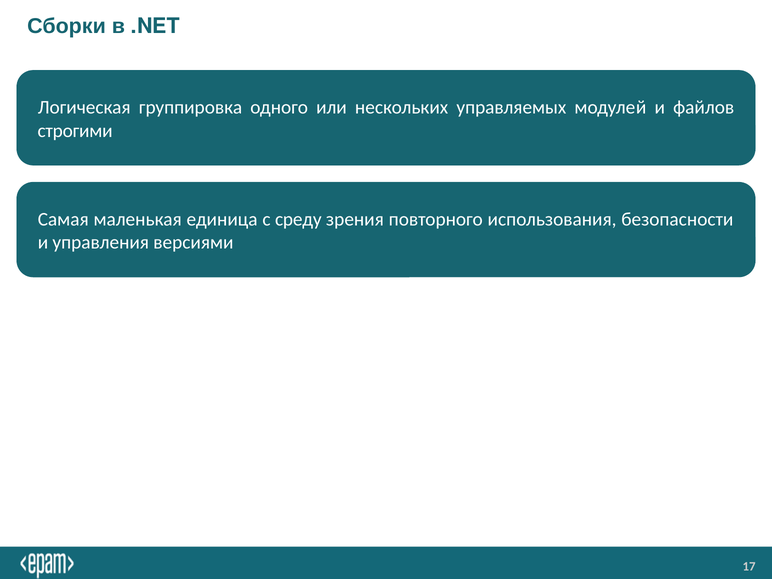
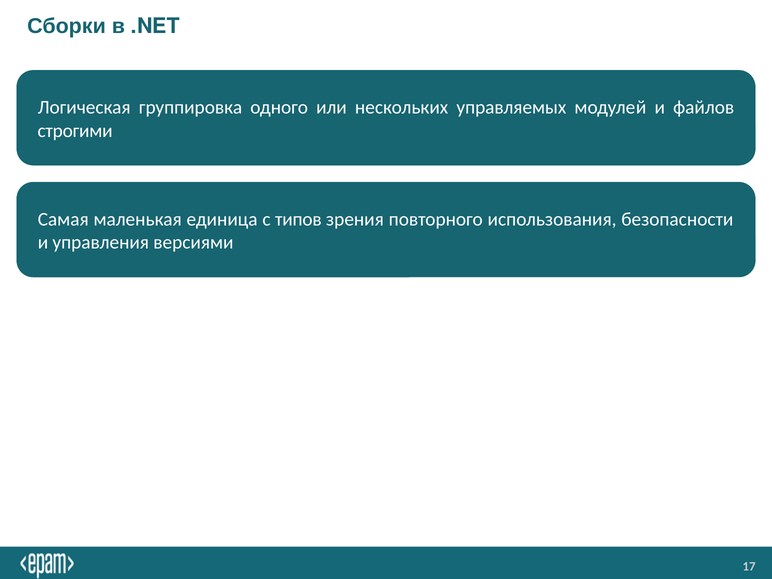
среду: среду -> типов
